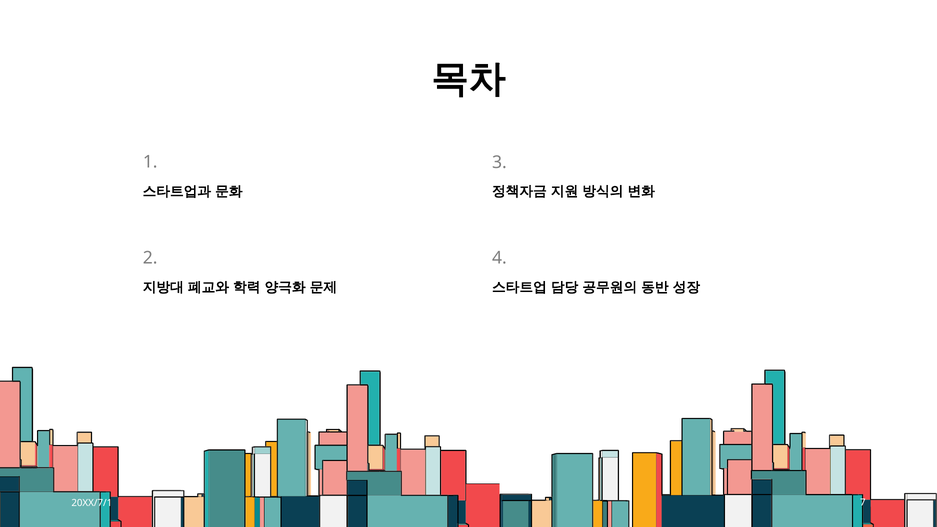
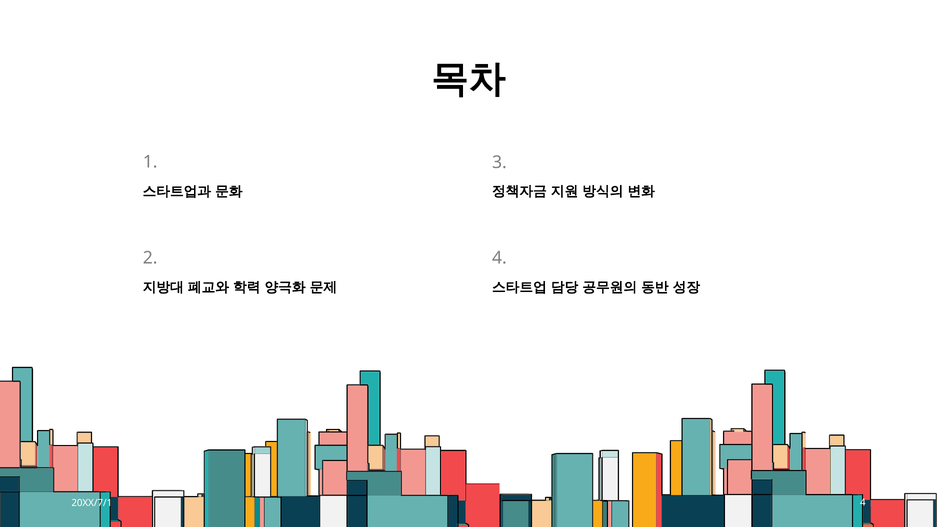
20XX/7/1 7: 7 -> 4
